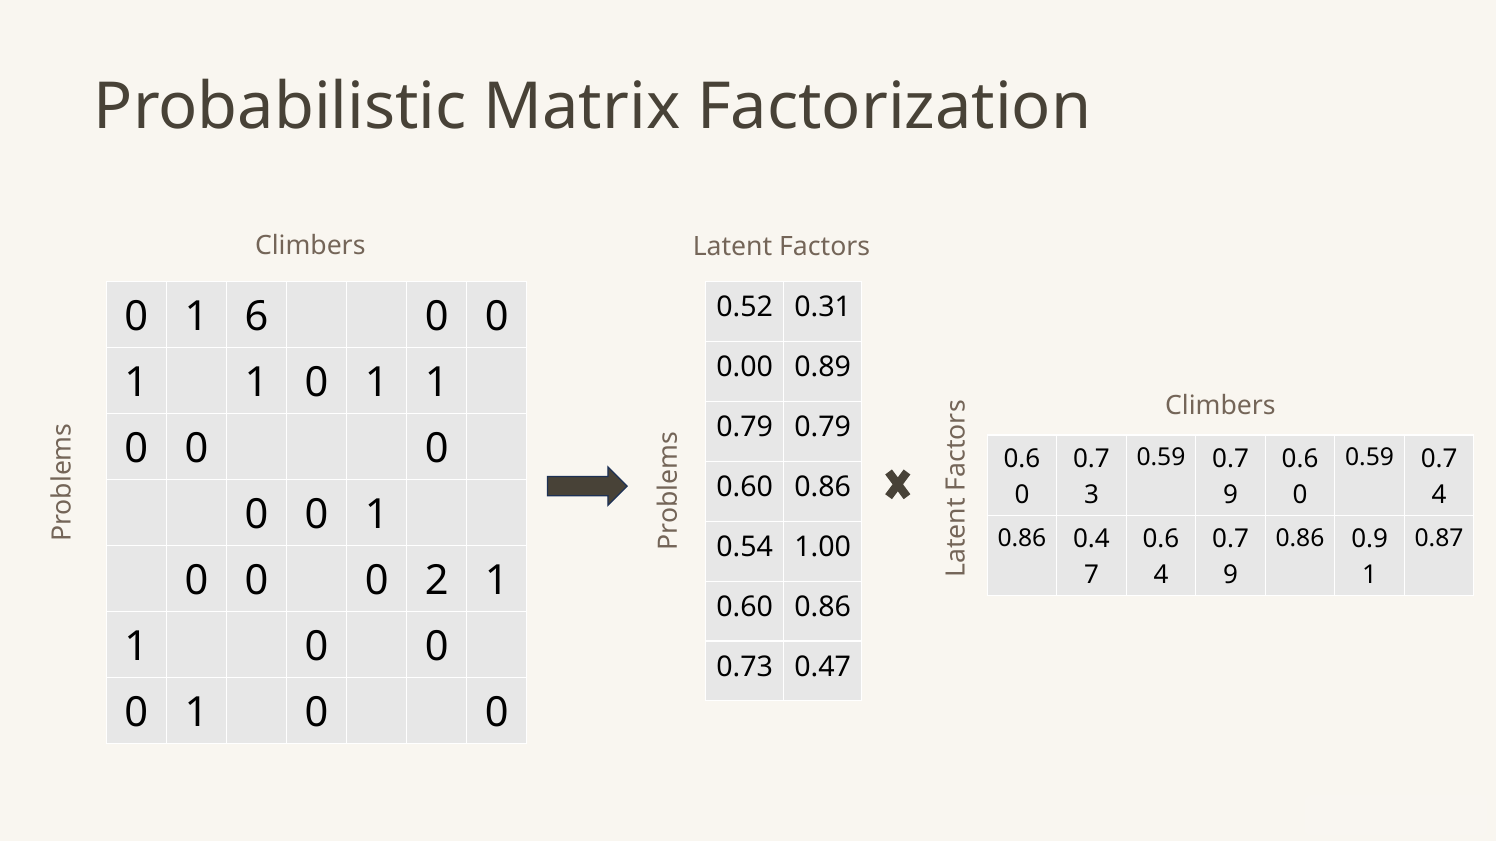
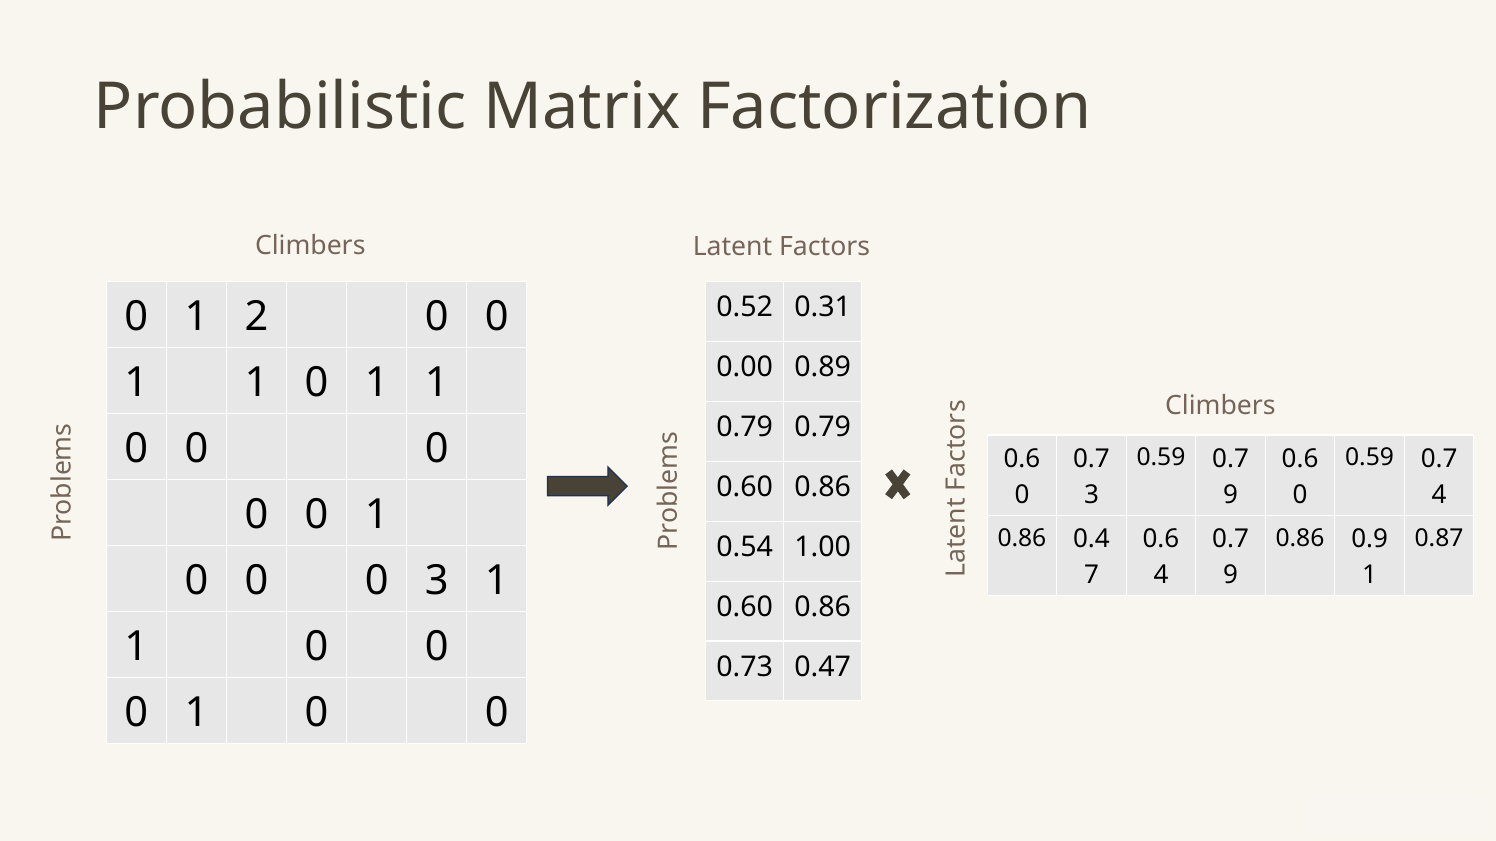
6: 6 -> 2
0 2: 2 -> 3
